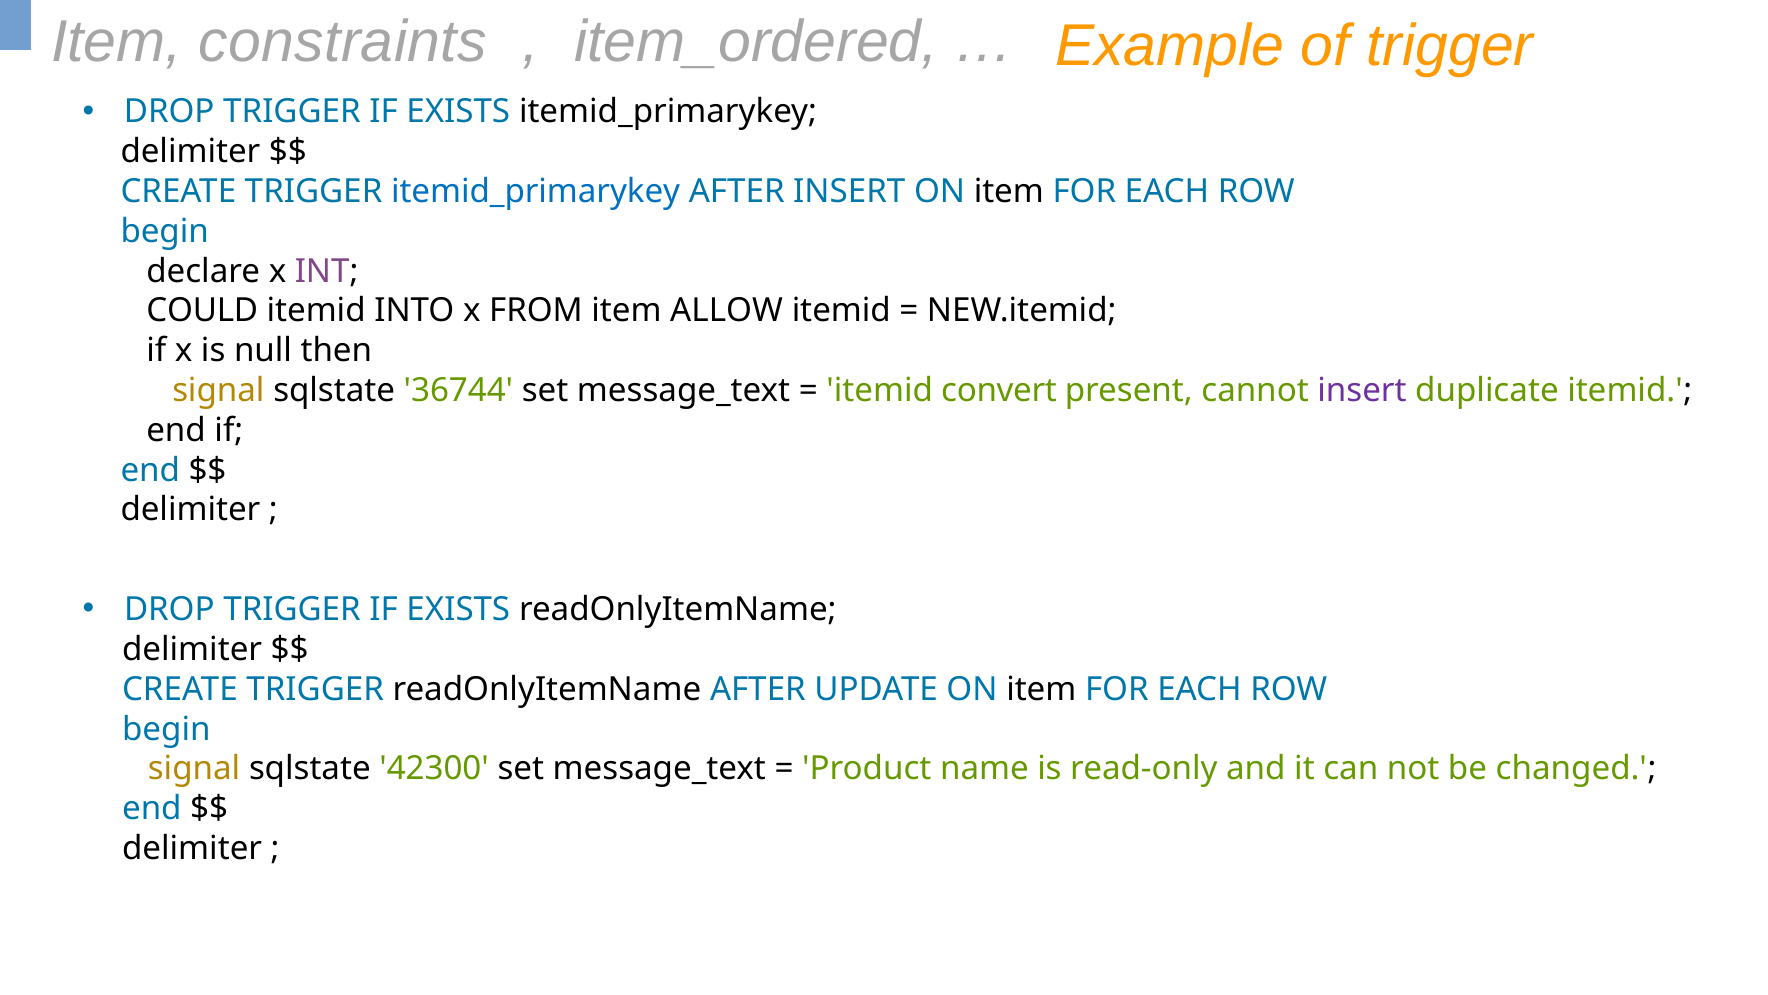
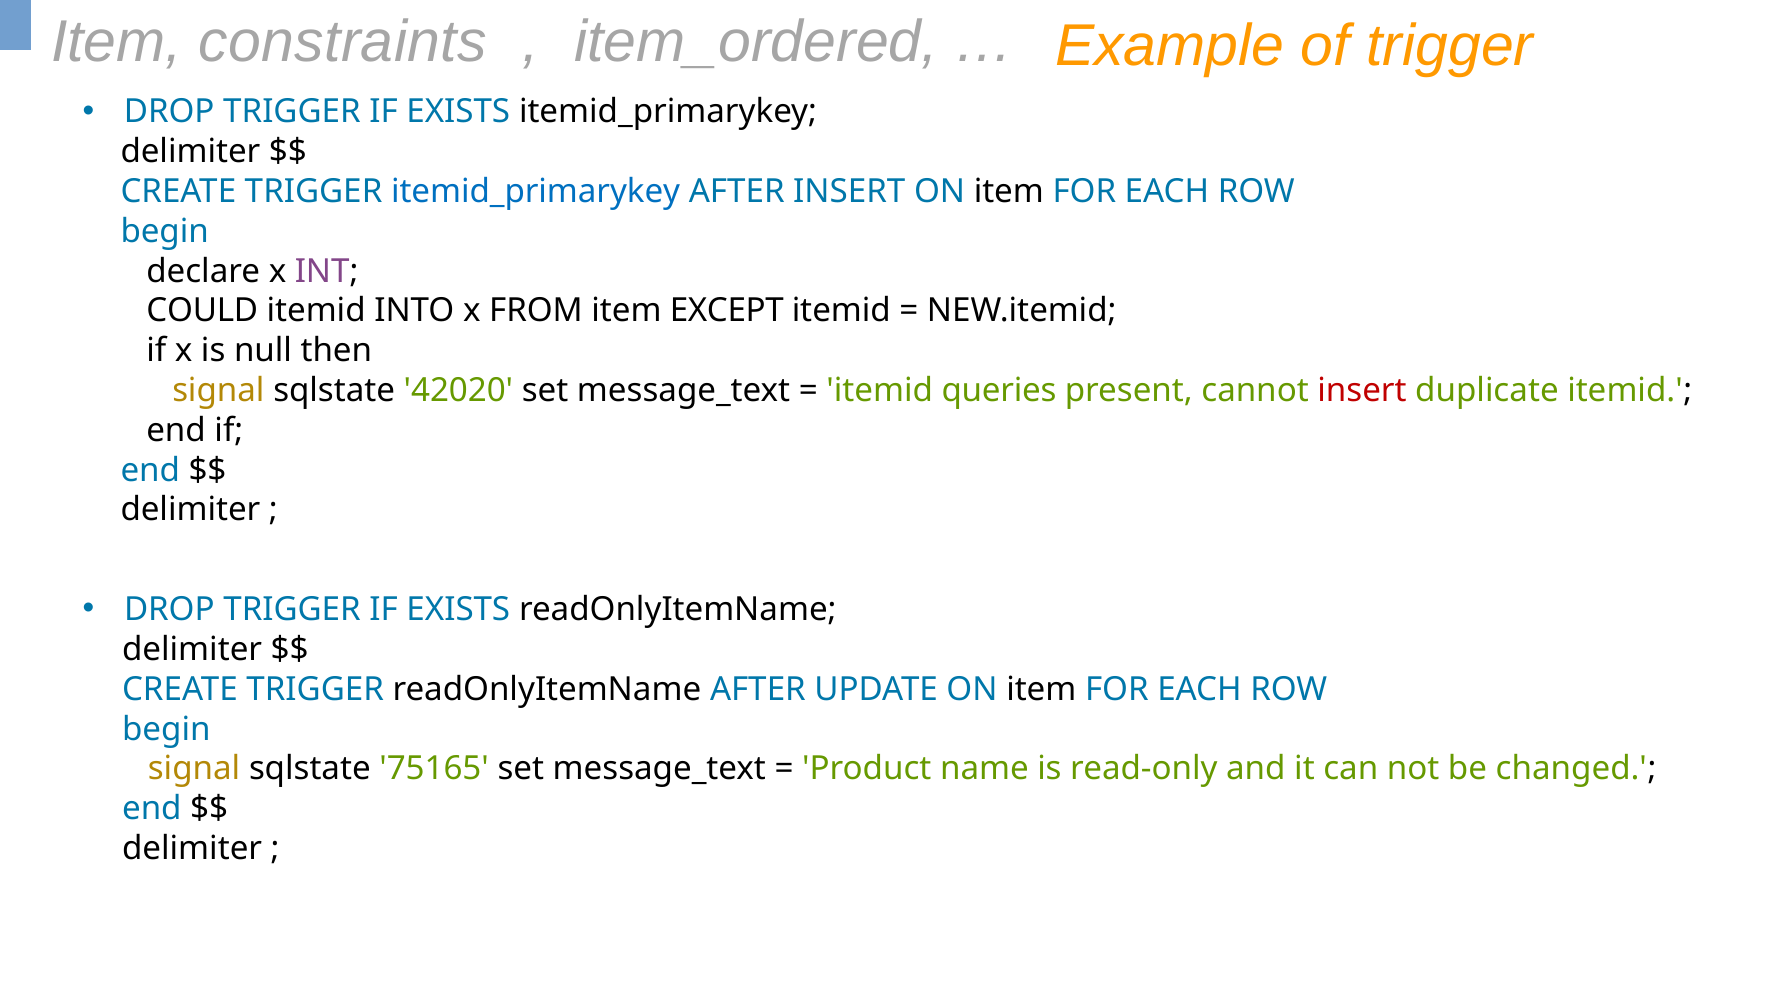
ALLOW: ALLOW -> EXCEPT
36744: 36744 -> 42020
convert: convert -> queries
insert at (1362, 390) colour: purple -> red
42300: 42300 -> 75165
